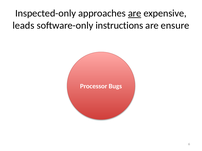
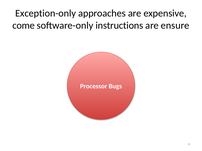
Inspected-only: Inspected-only -> Exception-only
are at (135, 13) underline: present -> none
leads: leads -> come
